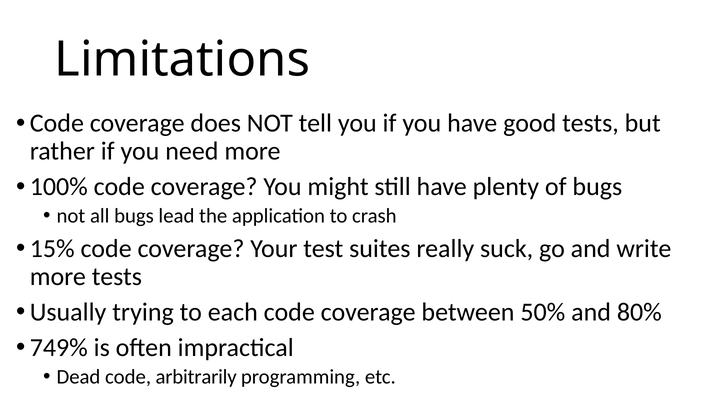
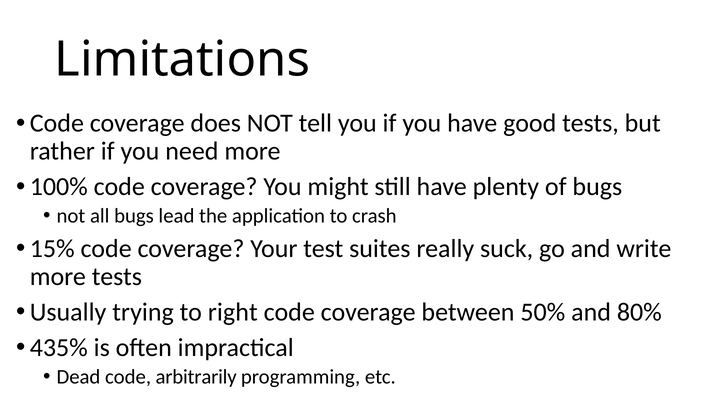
each: each -> right
749%: 749% -> 435%
